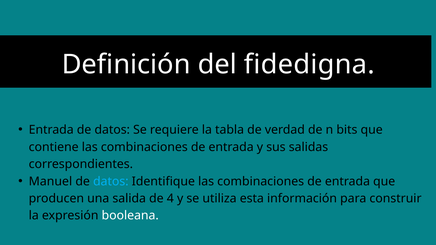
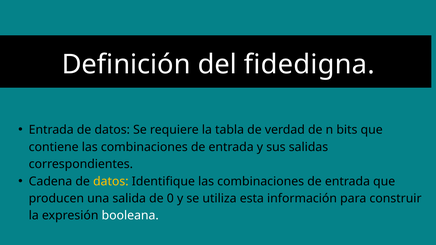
Manuel: Manuel -> Cadena
datos at (111, 182) colour: light blue -> yellow
4: 4 -> 0
